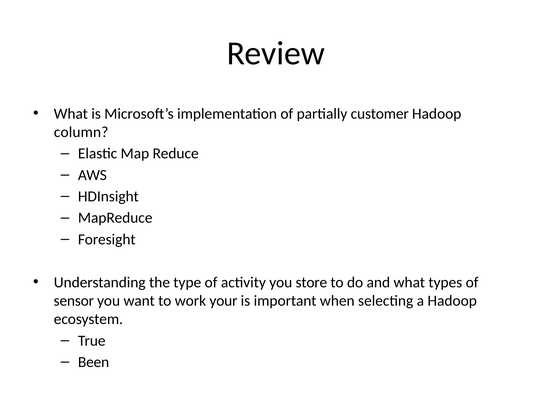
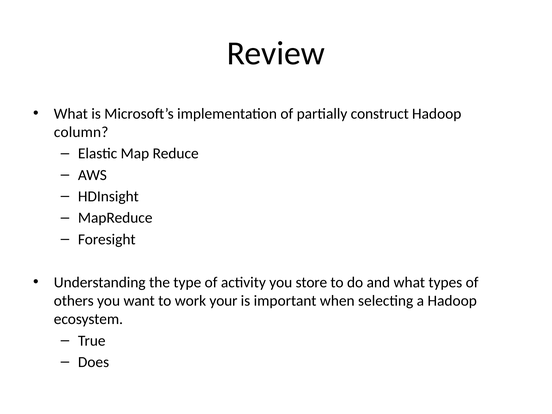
customer: customer -> construct
sensor: sensor -> others
Been: Been -> Does
